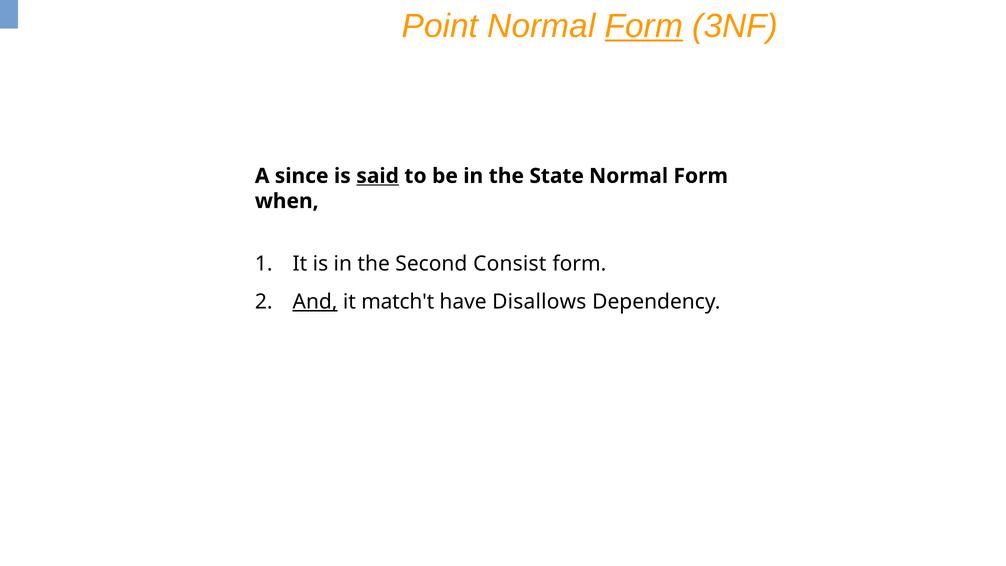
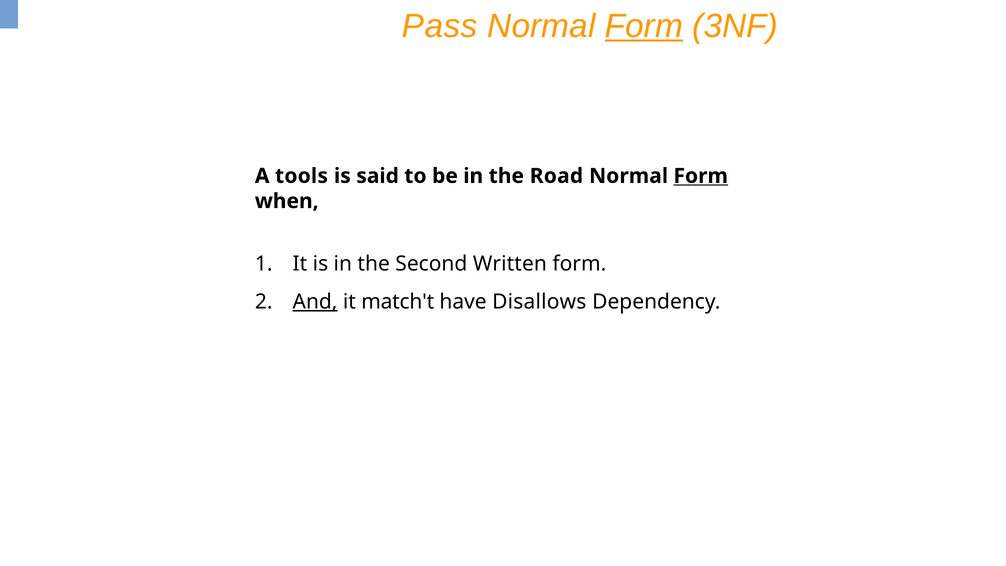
Point: Point -> Pass
since: since -> tools
said underline: present -> none
State: State -> Road
Form at (701, 176) underline: none -> present
Consist: Consist -> Written
